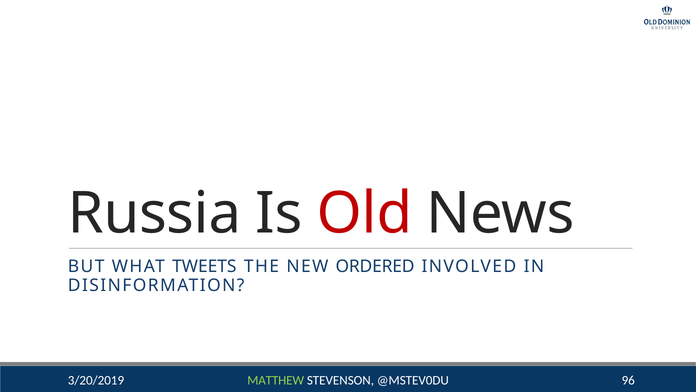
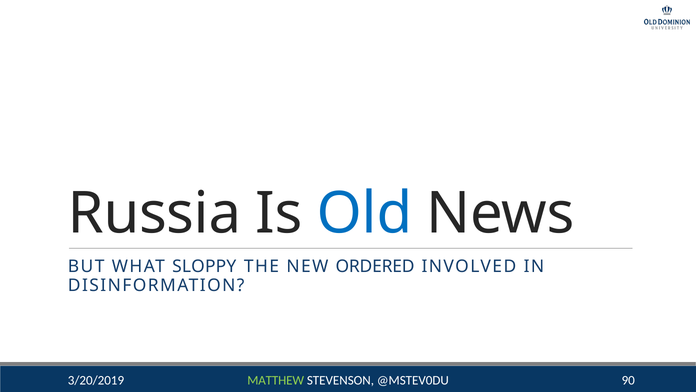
Old colour: red -> blue
TWEETS: TWEETS -> SLOPPY
96: 96 -> 90
